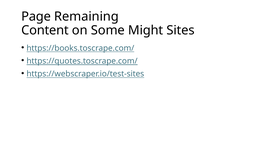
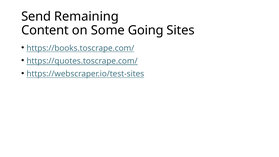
Page: Page -> Send
Might: Might -> Going
